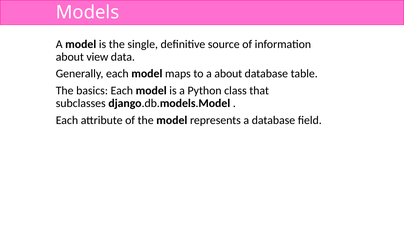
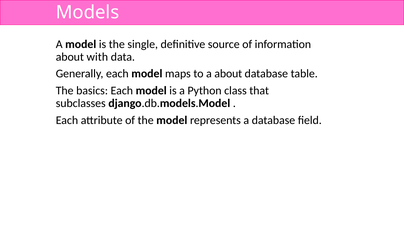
view: view -> with
